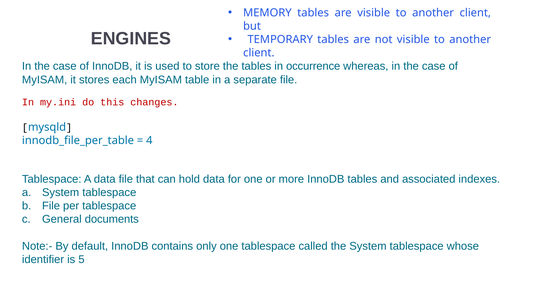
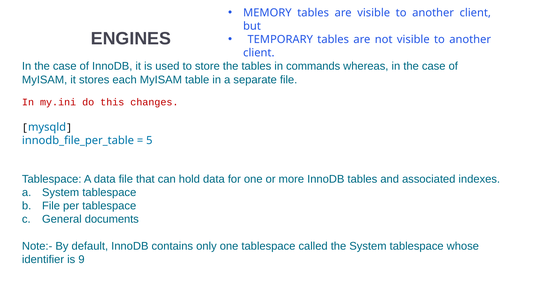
occurrence: occurrence -> commands
4: 4 -> 5
5: 5 -> 9
